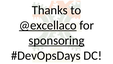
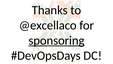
@excellaco underline: present -> none
